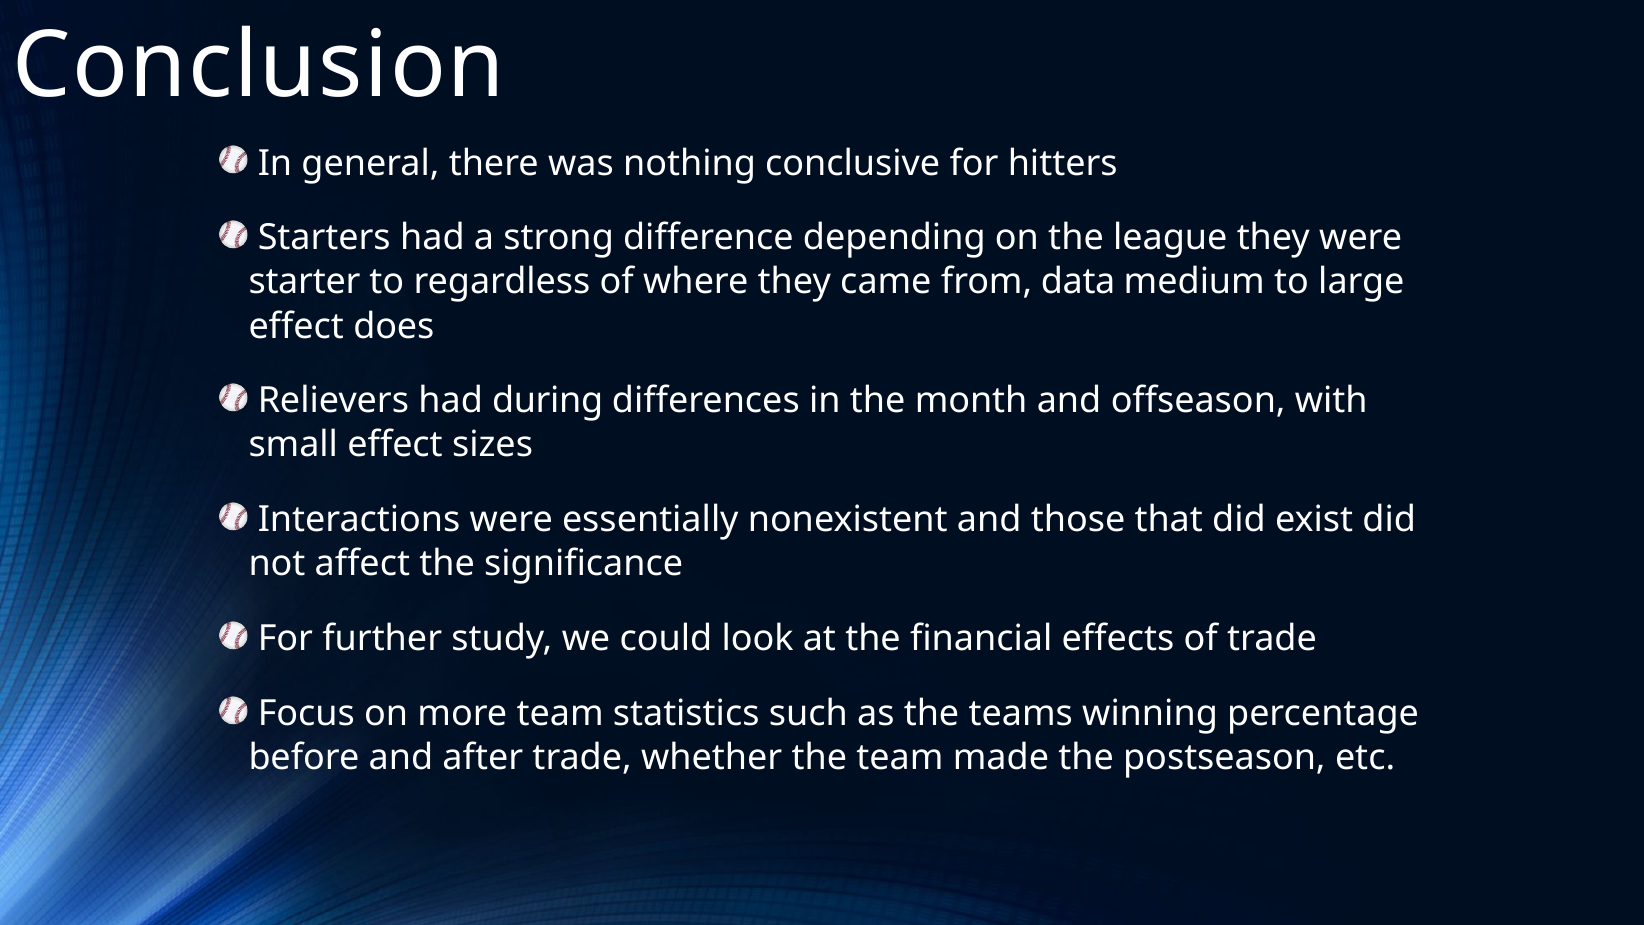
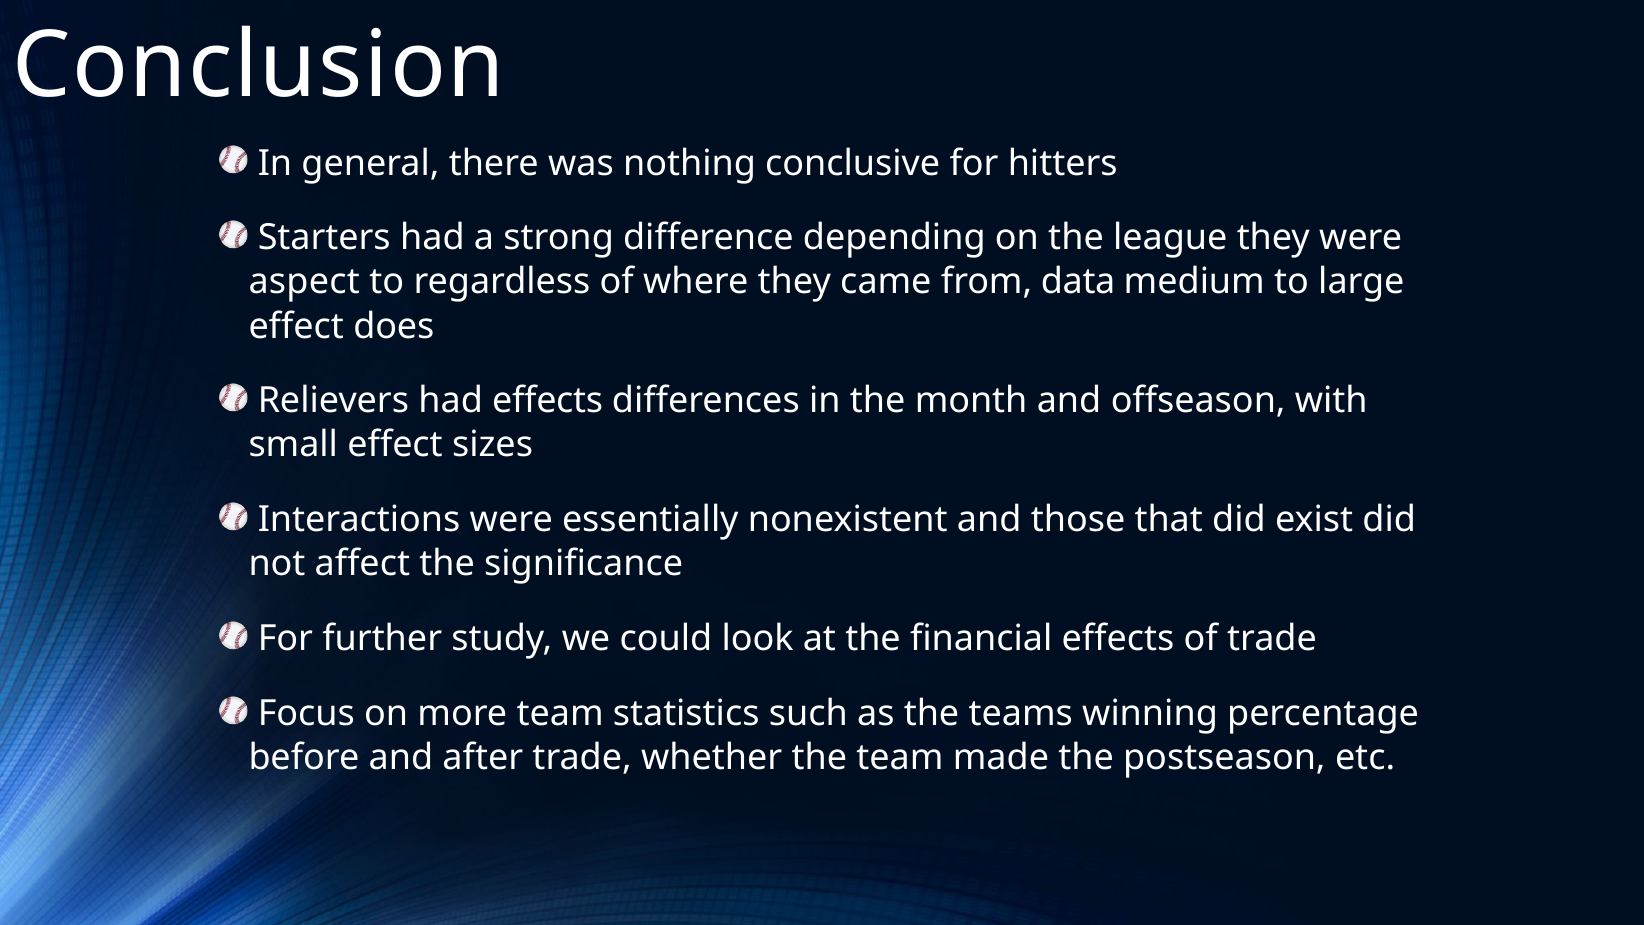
starter: starter -> aspect
had during: during -> effects
